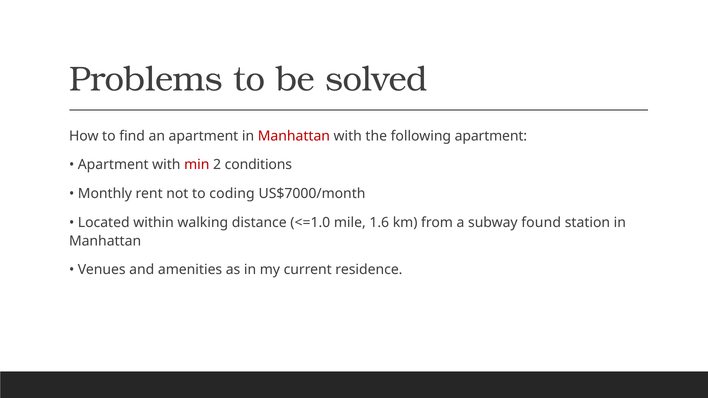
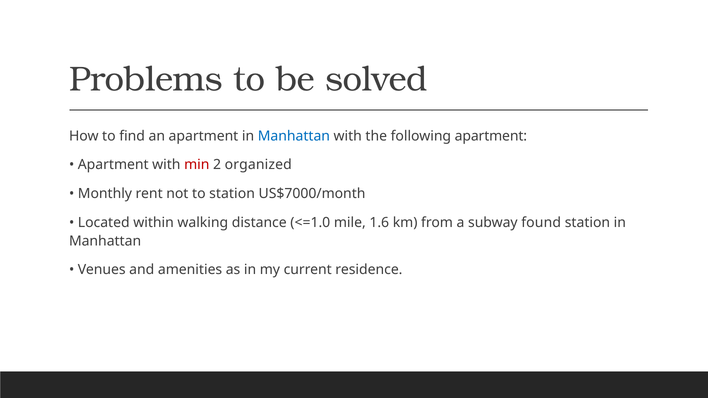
Manhattan at (294, 136) colour: red -> blue
conditions: conditions -> organized
to coding: coding -> station
